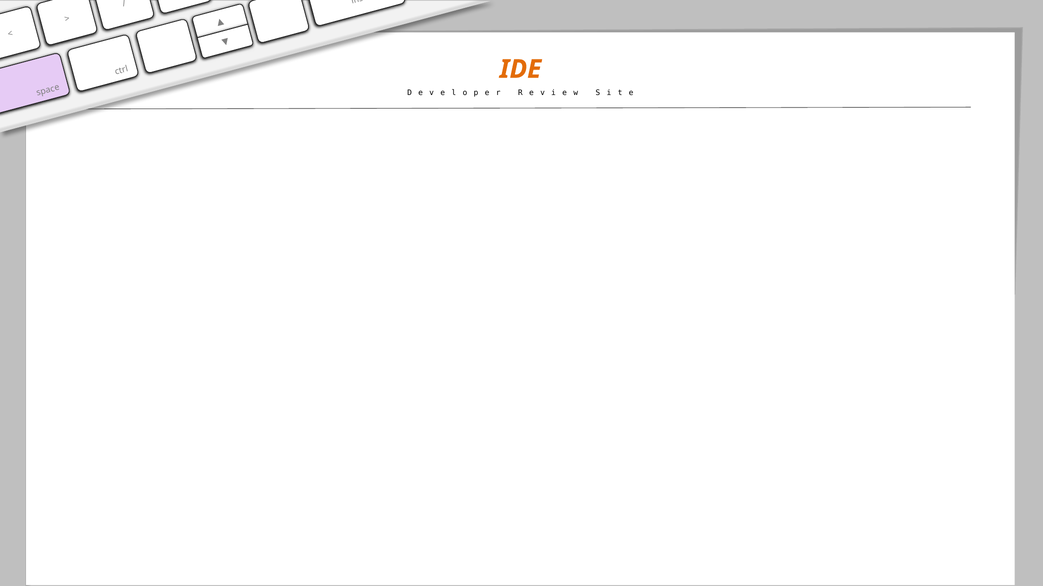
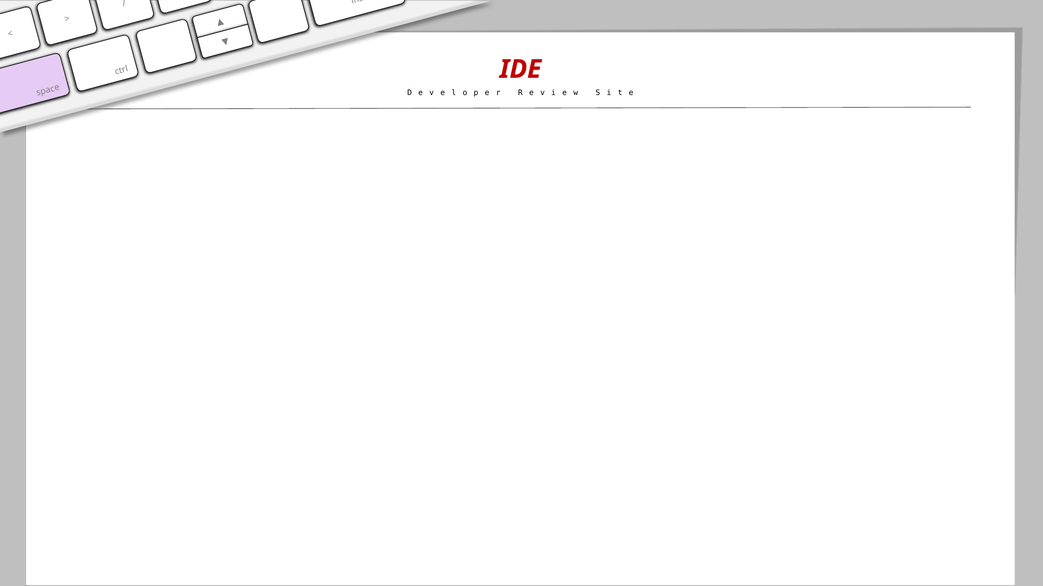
IDE colour: orange -> red
